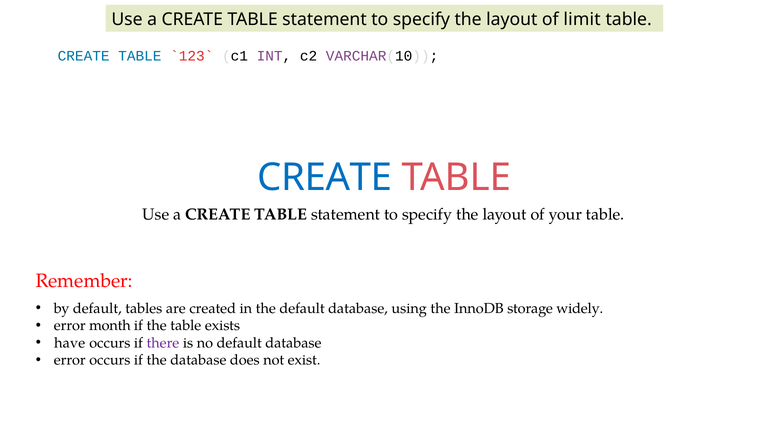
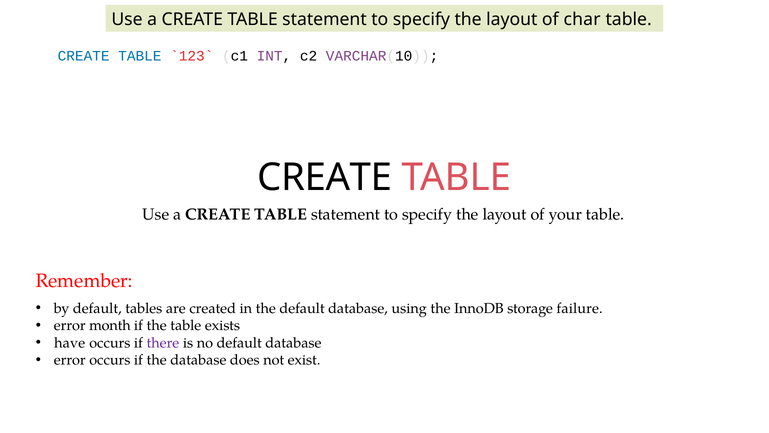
limit: limit -> char
CREATE at (325, 178) colour: blue -> black
widely: widely -> failure
